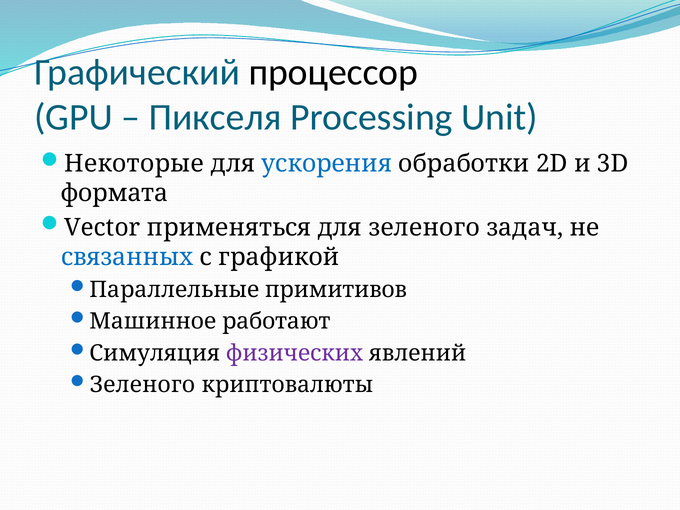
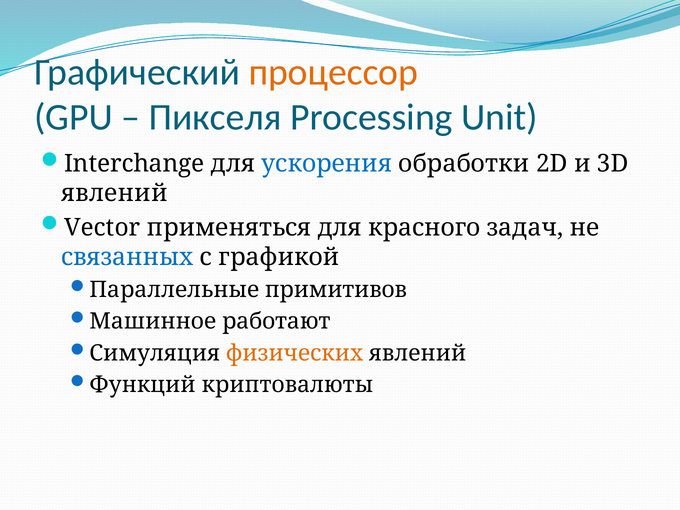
процессор colour: black -> orange
Некоторые: Некоторые -> Interchange
формата at (115, 193): формата -> явлений
для зеленого: зеленого -> красного
физических colour: purple -> orange
Зеленого at (142, 385): Зеленого -> Функций
